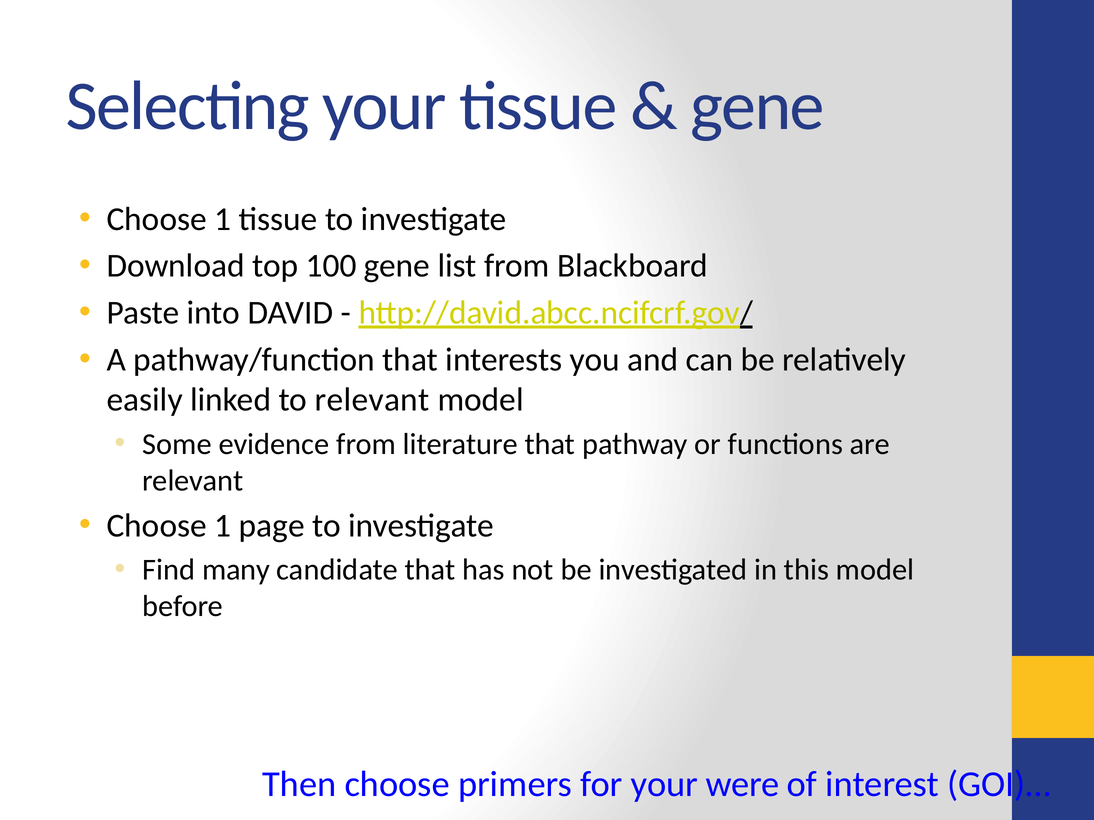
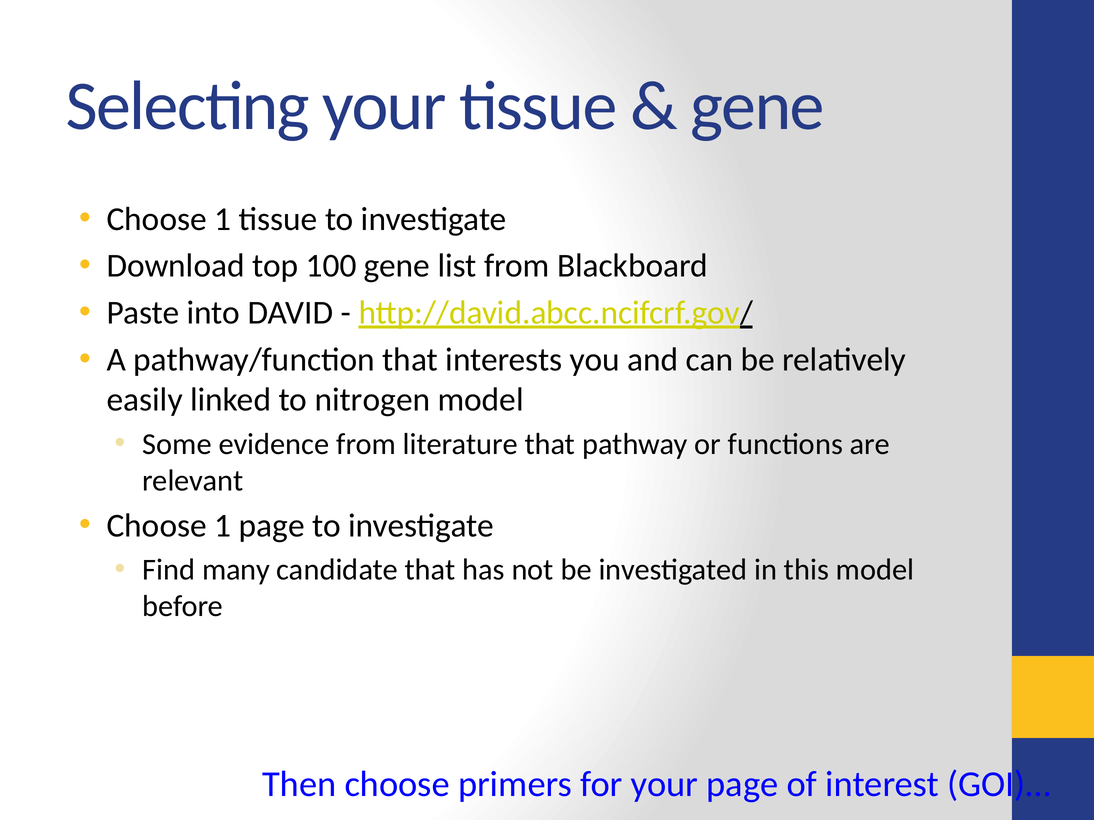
to relevant: relevant -> nitrogen
your were: were -> page
